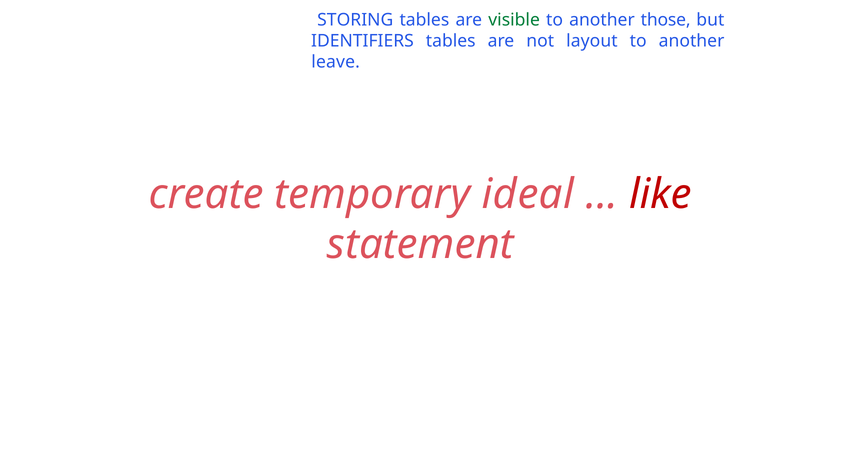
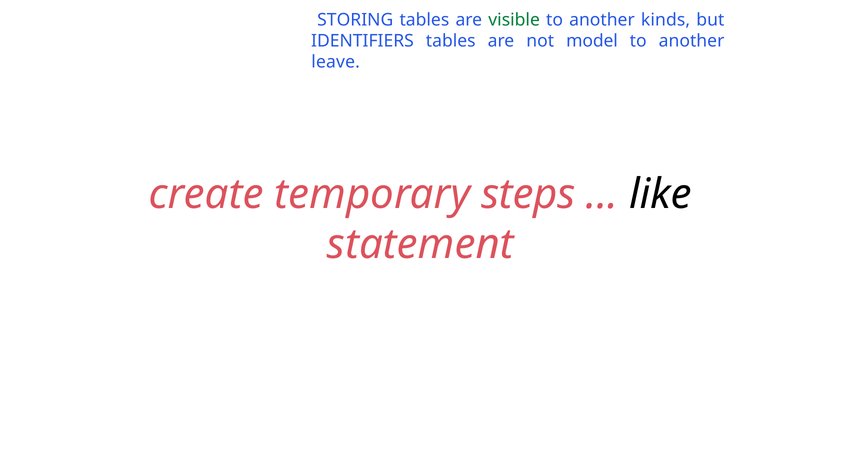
those: those -> kinds
layout: layout -> model
ideal: ideal -> steps
like colour: red -> black
